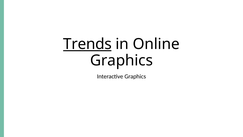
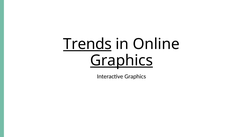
Graphics at (122, 60) underline: none -> present
